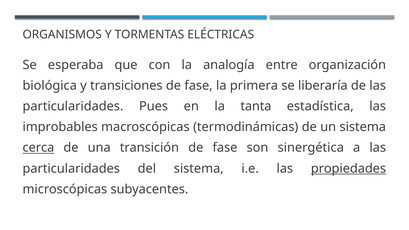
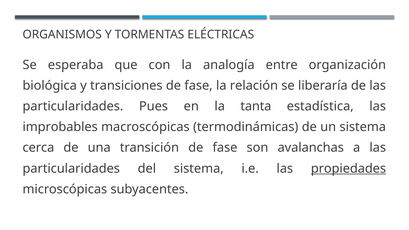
primera: primera -> relación
cerca underline: present -> none
sinergética: sinergética -> avalanchas
